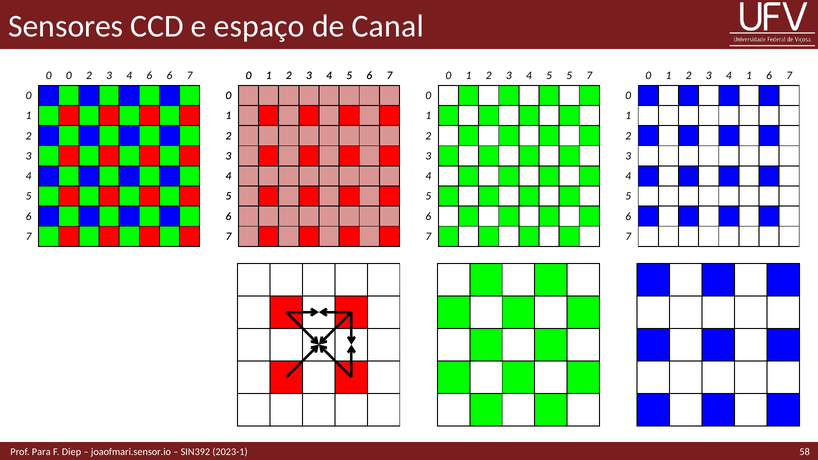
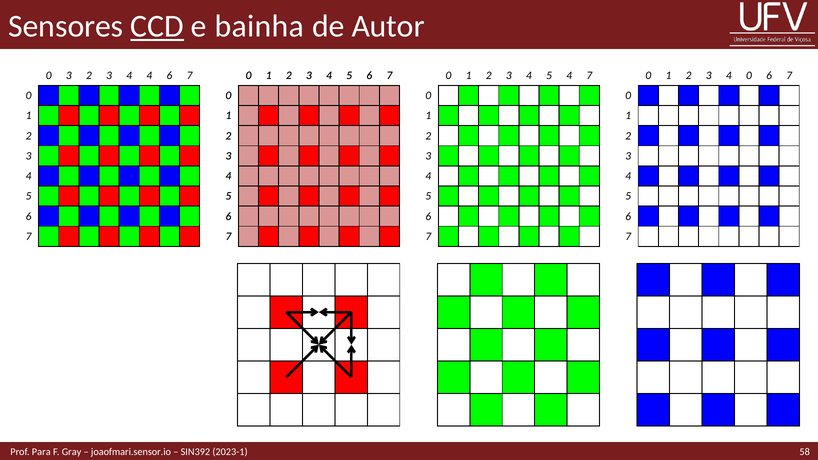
CCD underline: none -> present
espaço: espaço -> bainha
Canal: Canal -> Autor
0 0: 0 -> 3
4 6: 6 -> 4
5 5: 5 -> 4
4 1: 1 -> 0
Diep: Diep -> Gray
